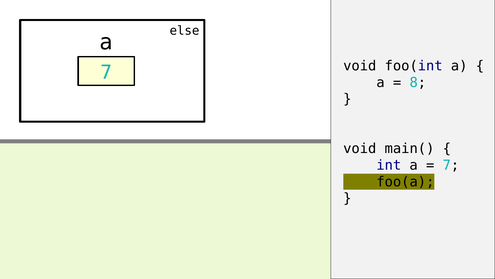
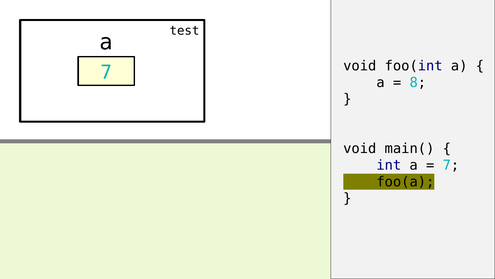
else: else -> test
